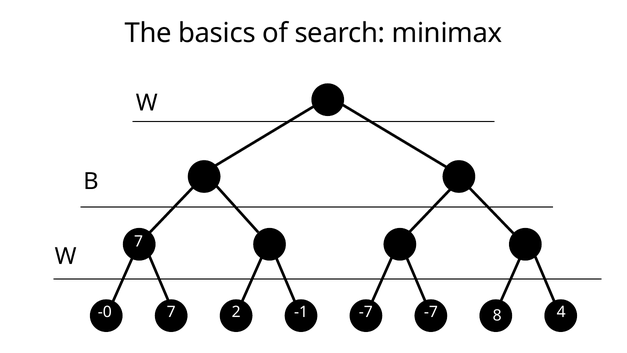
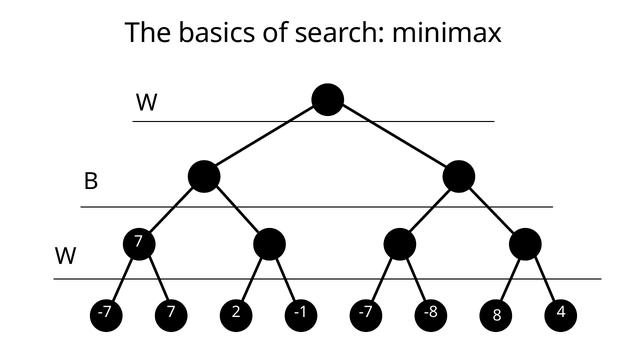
-0 at (105, 312): -0 -> -7
-7 -7: -7 -> -8
